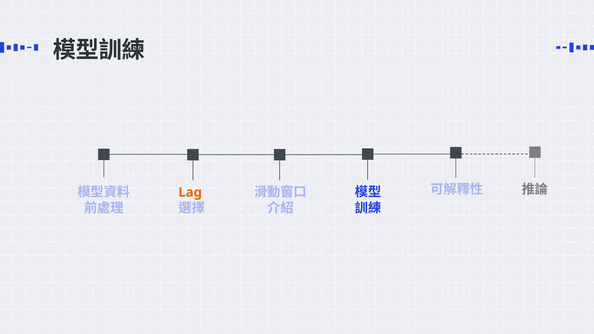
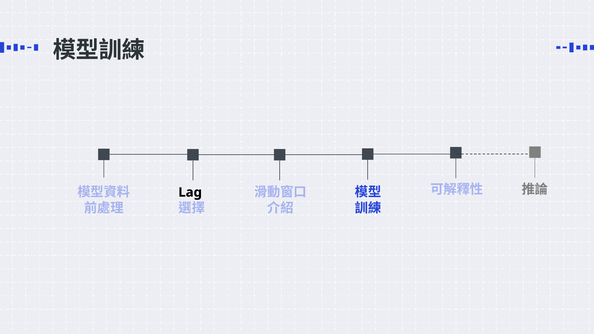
Lag colour: orange -> black
